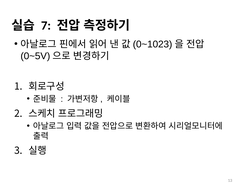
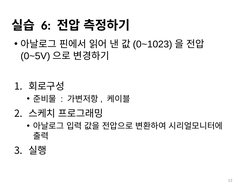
7: 7 -> 6
